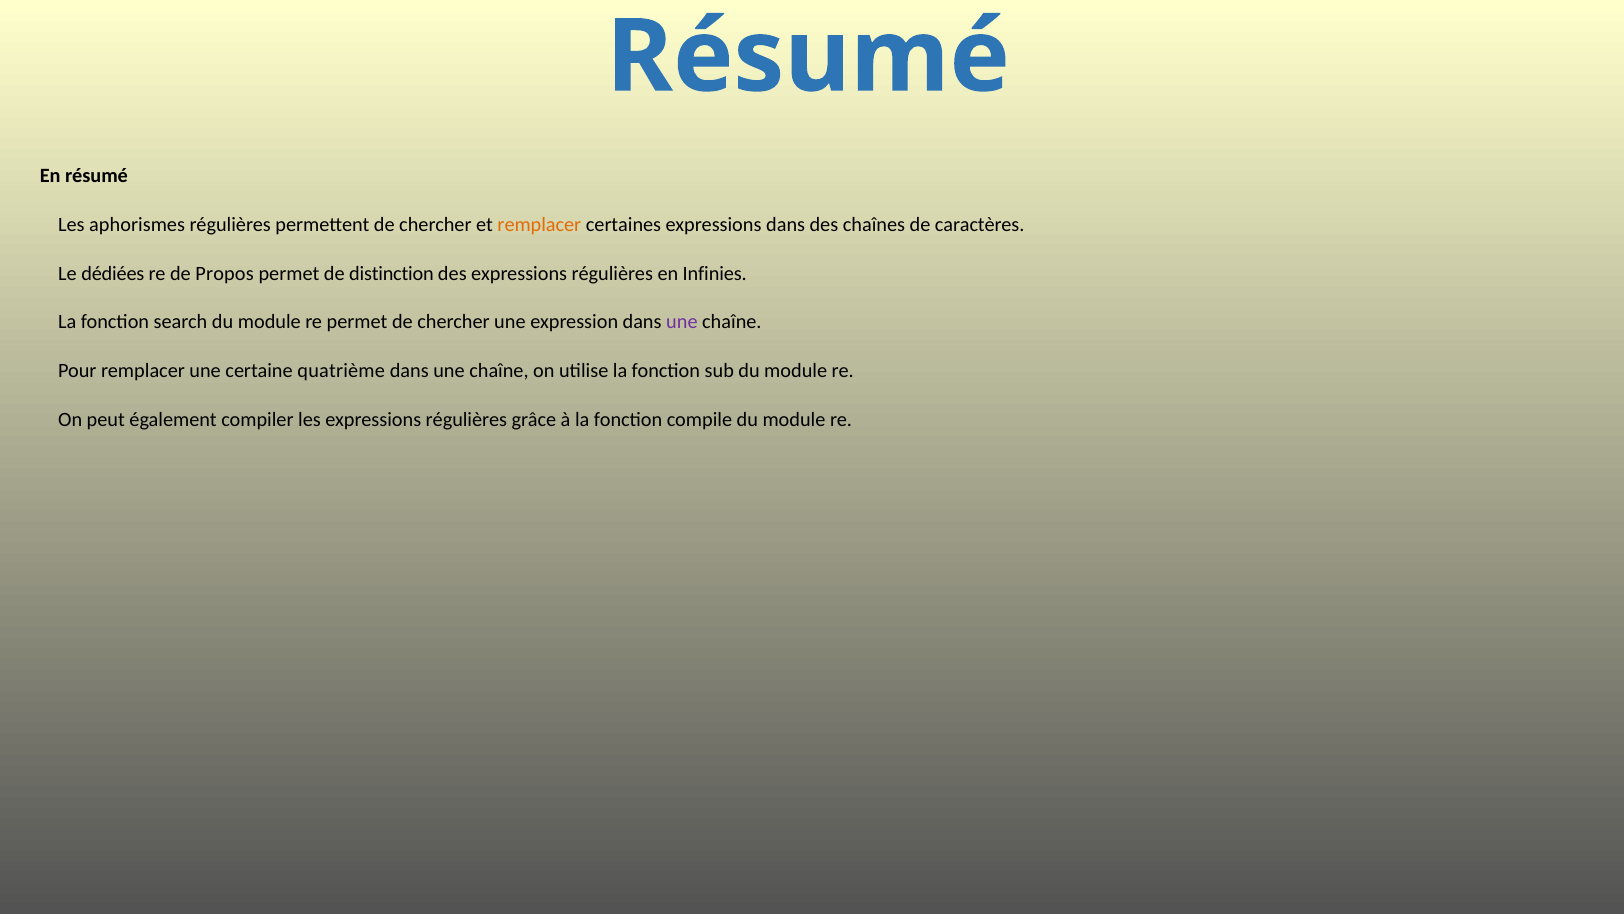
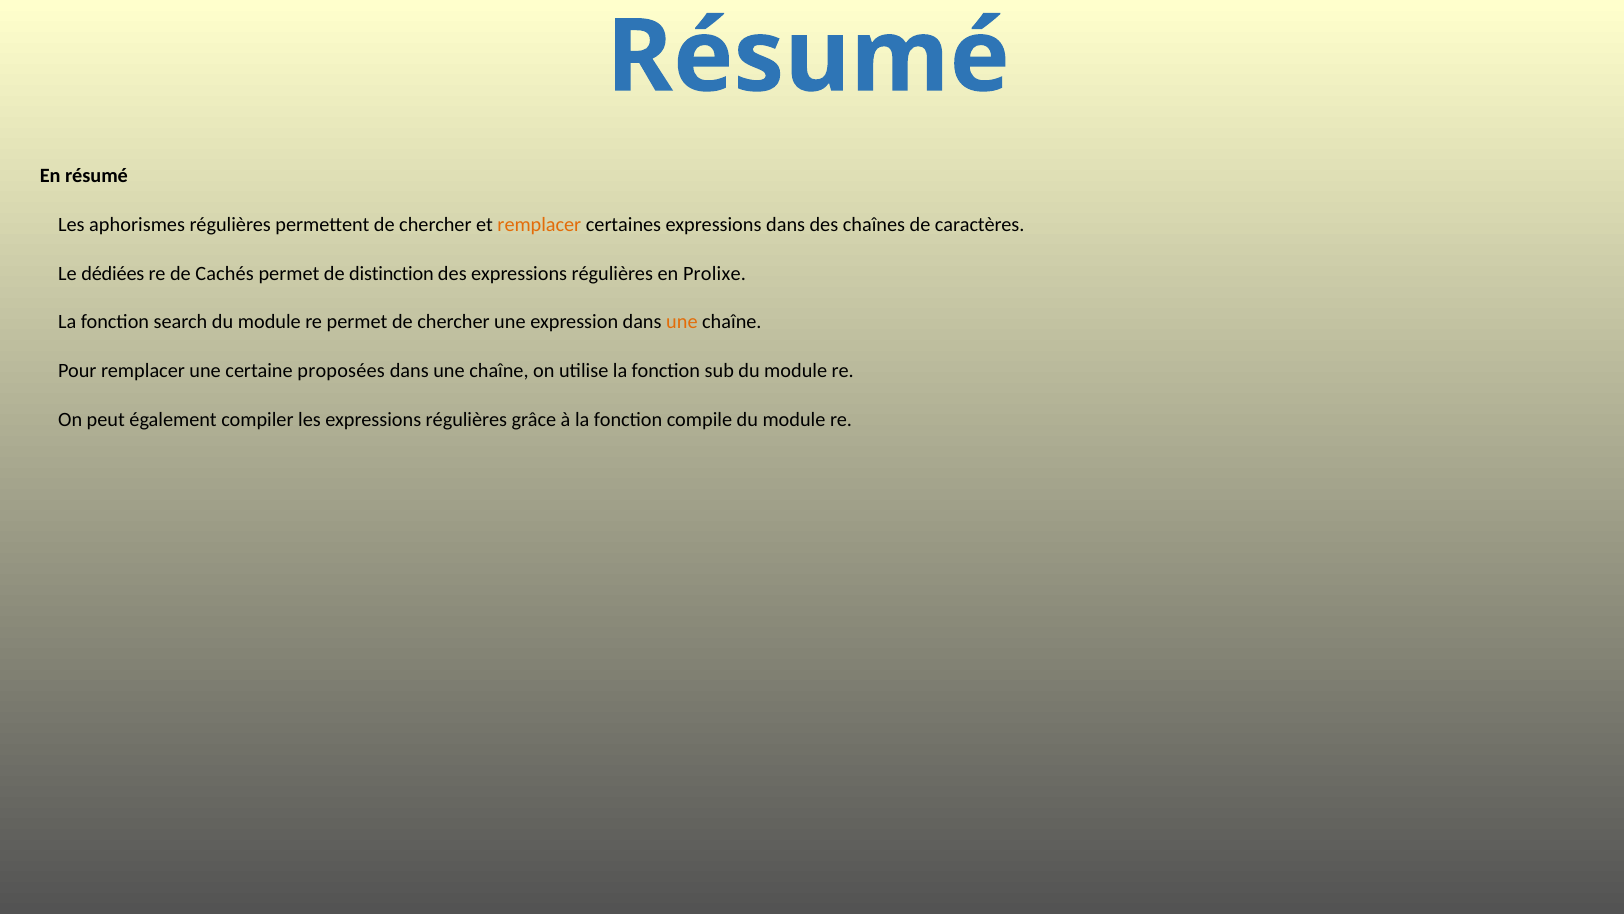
Propos: Propos -> Cachés
Infinies: Infinies -> Prolixe
une at (682, 322) colour: purple -> orange
quatrième: quatrième -> proposées
